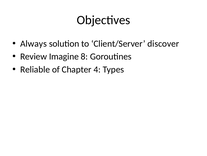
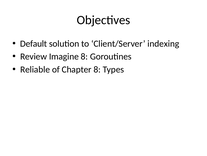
Always: Always -> Default
discover: discover -> indexing
Chapter 4: 4 -> 8
